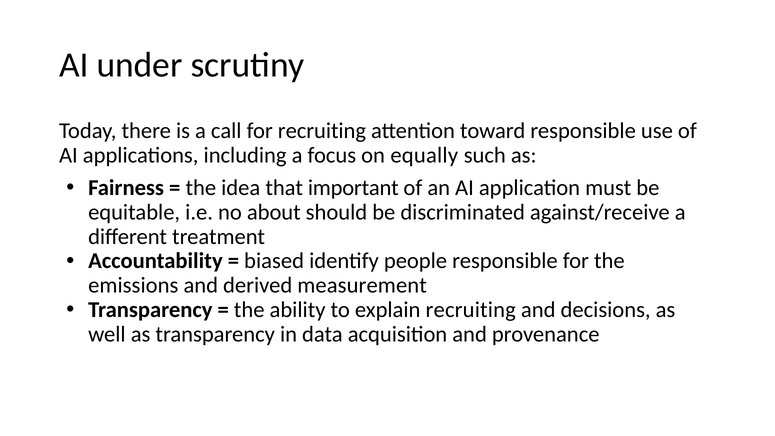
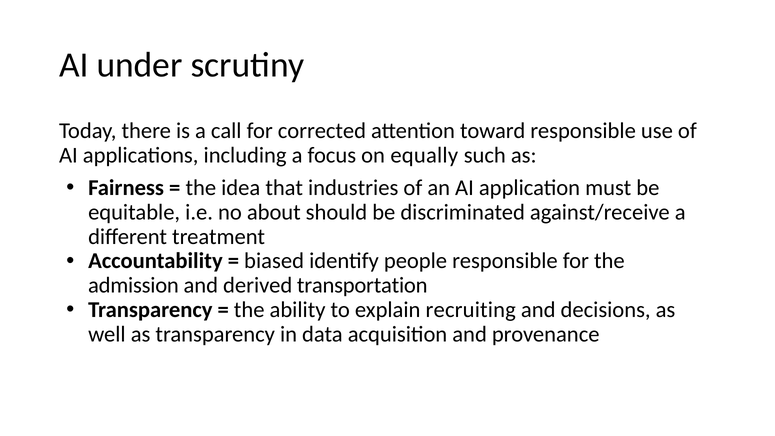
for recruiting: recruiting -> corrected
important: important -> industries
emissions: emissions -> admission
measurement: measurement -> transportation
